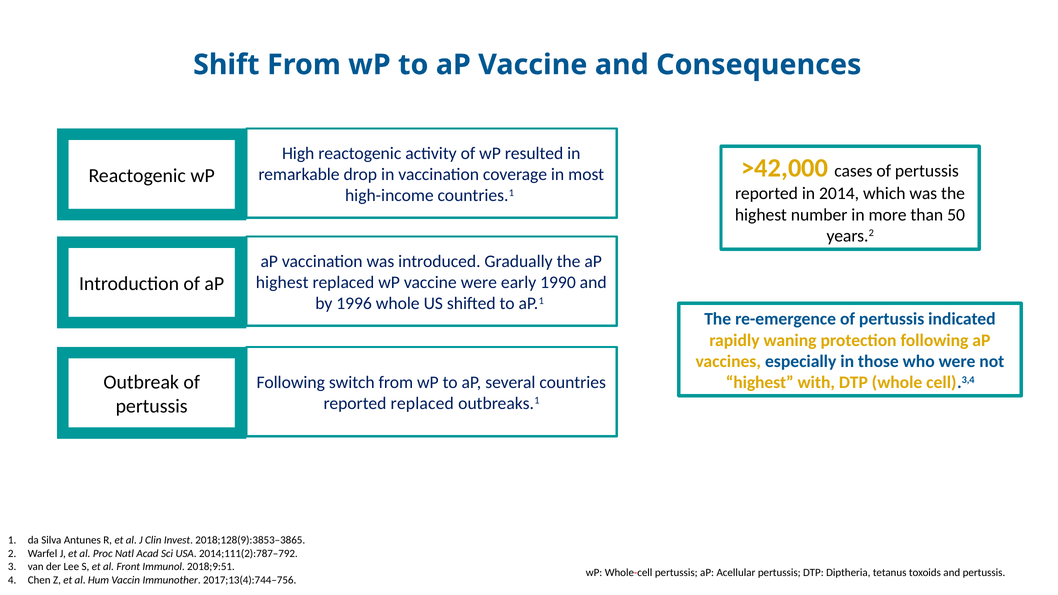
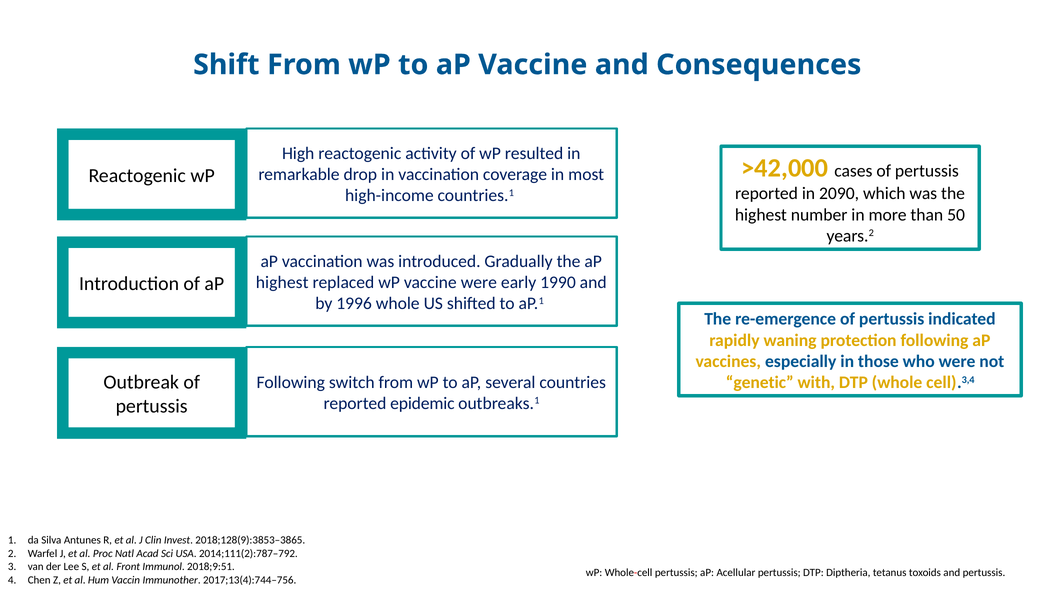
2014: 2014 -> 2090
highest at (760, 383): highest -> genetic
reported replaced: replaced -> epidemic
